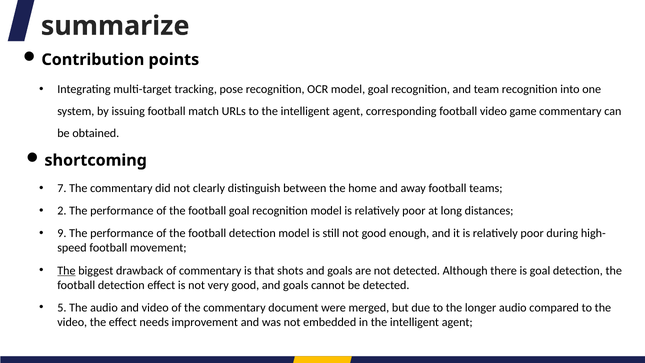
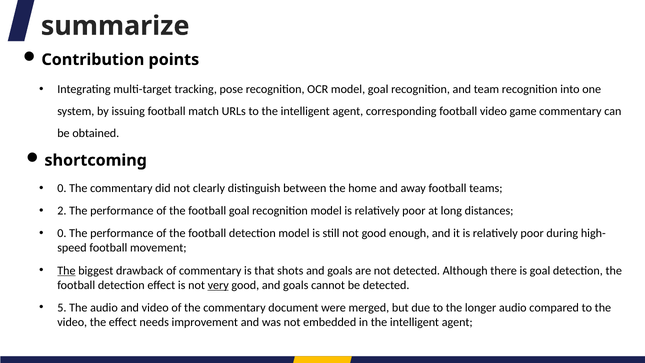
7 at (62, 188): 7 -> 0
9 at (62, 233): 9 -> 0
very underline: none -> present
